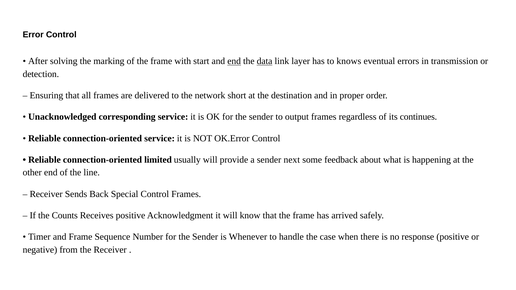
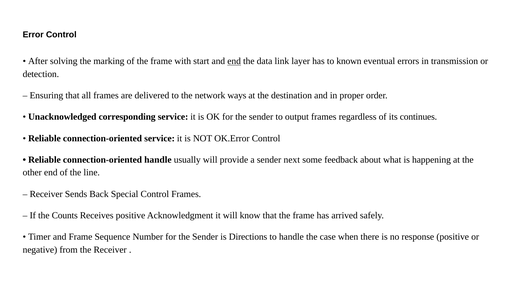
data underline: present -> none
knows: knows -> known
short: short -> ways
connection-oriented limited: limited -> handle
Whenever: Whenever -> Directions
